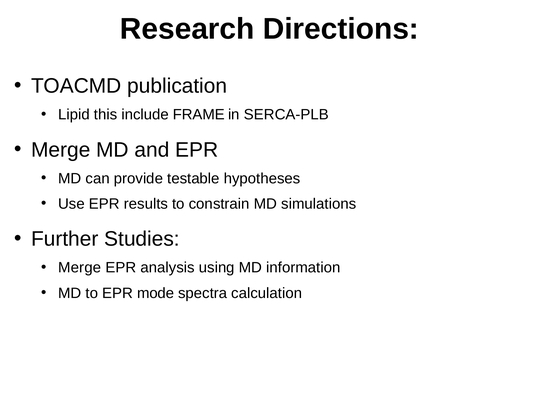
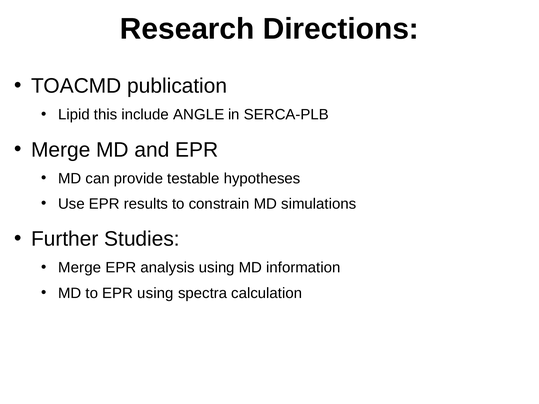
FRAME: FRAME -> ANGLE
EPR mode: mode -> using
